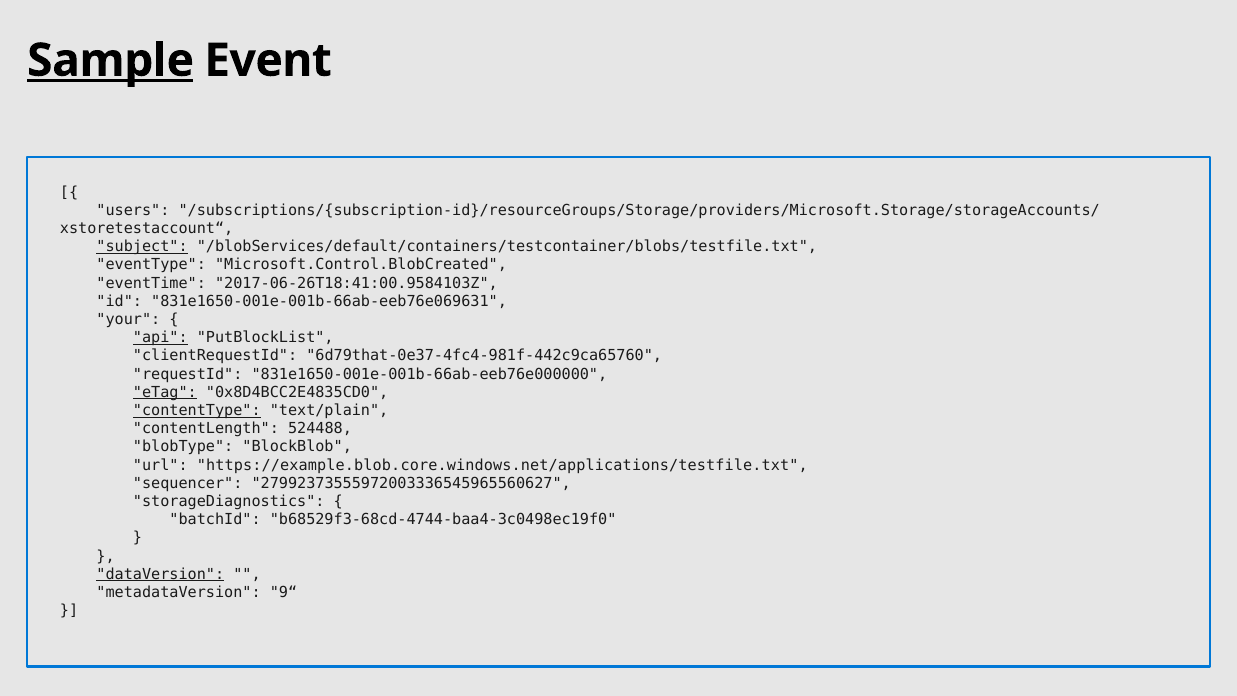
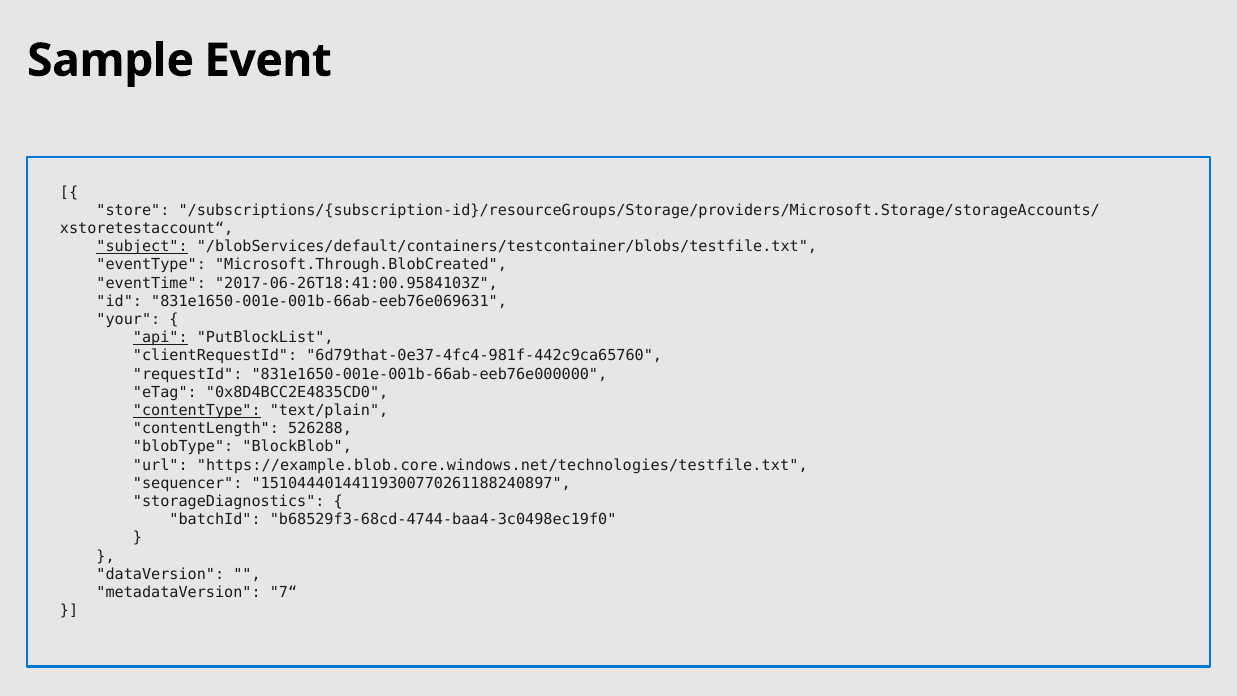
Sample underline: present -> none
users: users -> store
Microsoft.Control.BlobCreated: Microsoft.Control.BlobCreated -> Microsoft.Through.BlobCreated
eTag underline: present -> none
524488: 524488 -> 526288
https://example.blob.core.windows.net/applications/testfile.txt: https://example.blob.core.windows.net/applications/testfile.txt -> https://example.blob.core.windows.net/technologies/testfile.txt
27992373555972003336545965560627: 27992373555972003336545965560627 -> 15104440144119300770261188240897
dataVersion underline: present -> none
9“: 9“ -> 7“
